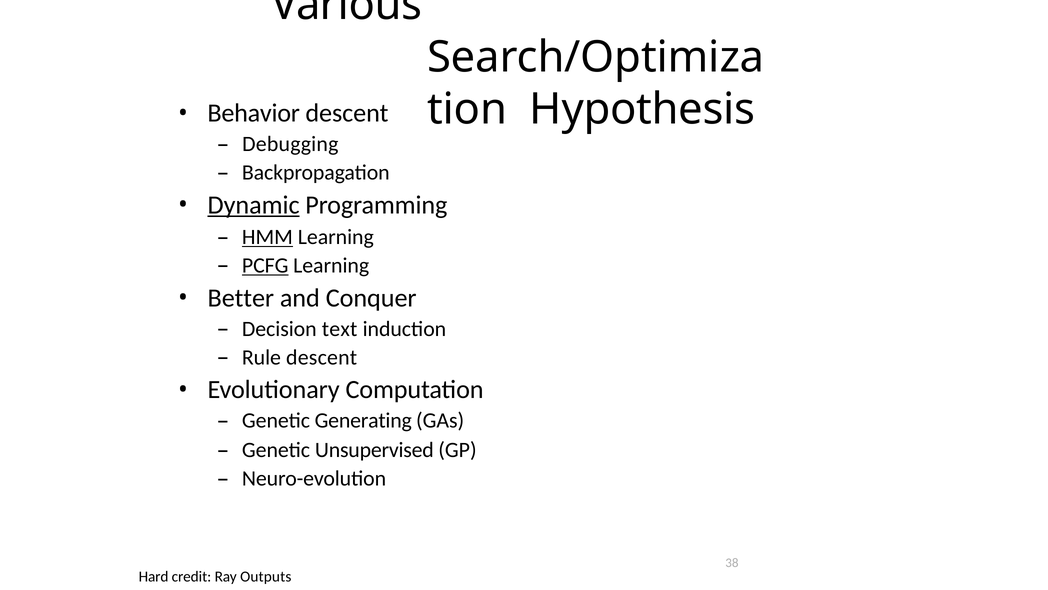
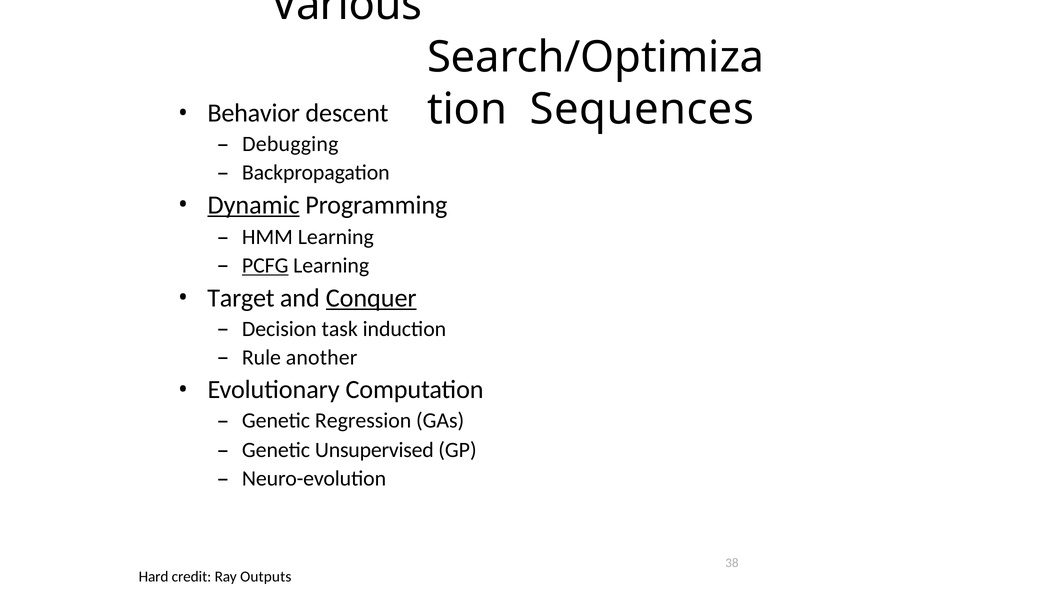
Hypothesis: Hypothesis -> Sequences
HMM underline: present -> none
Better: Better -> Target
Conquer underline: none -> present
text: text -> task
Rule descent: descent -> another
Generating: Generating -> Regression
